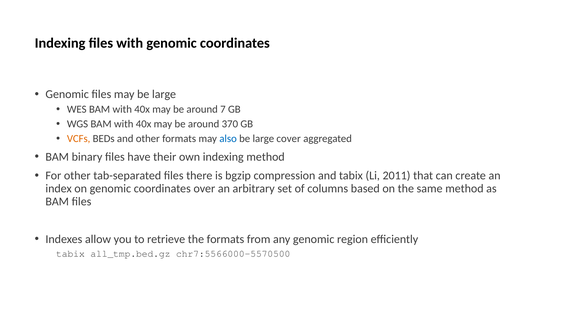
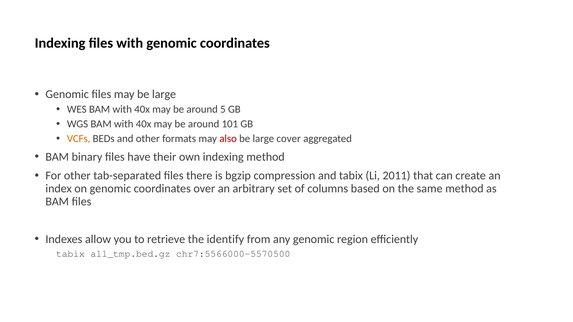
7: 7 -> 5
370: 370 -> 101
also colour: blue -> red
the formats: formats -> identify
